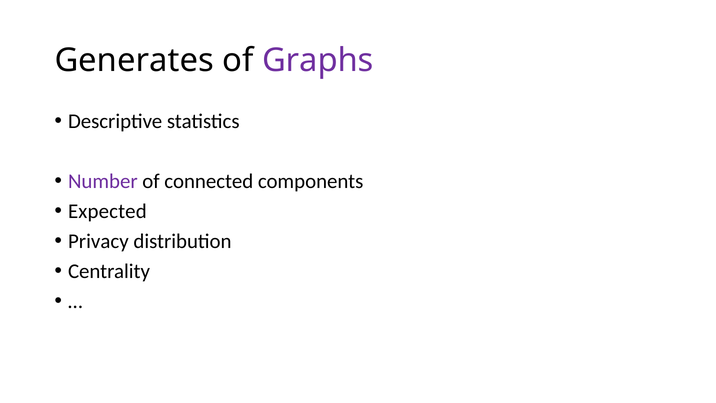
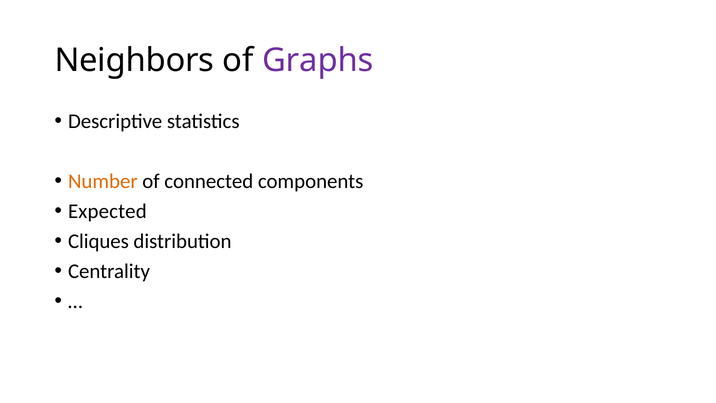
Generates: Generates -> Neighbors
Number colour: purple -> orange
Privacy: Privacy -> Cliques
